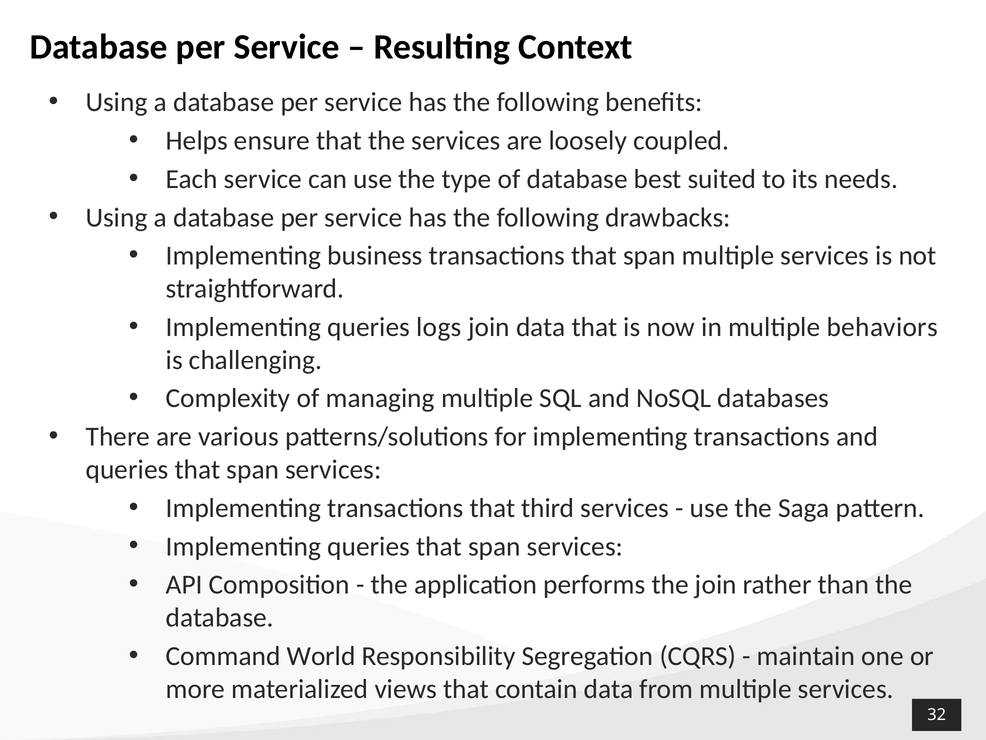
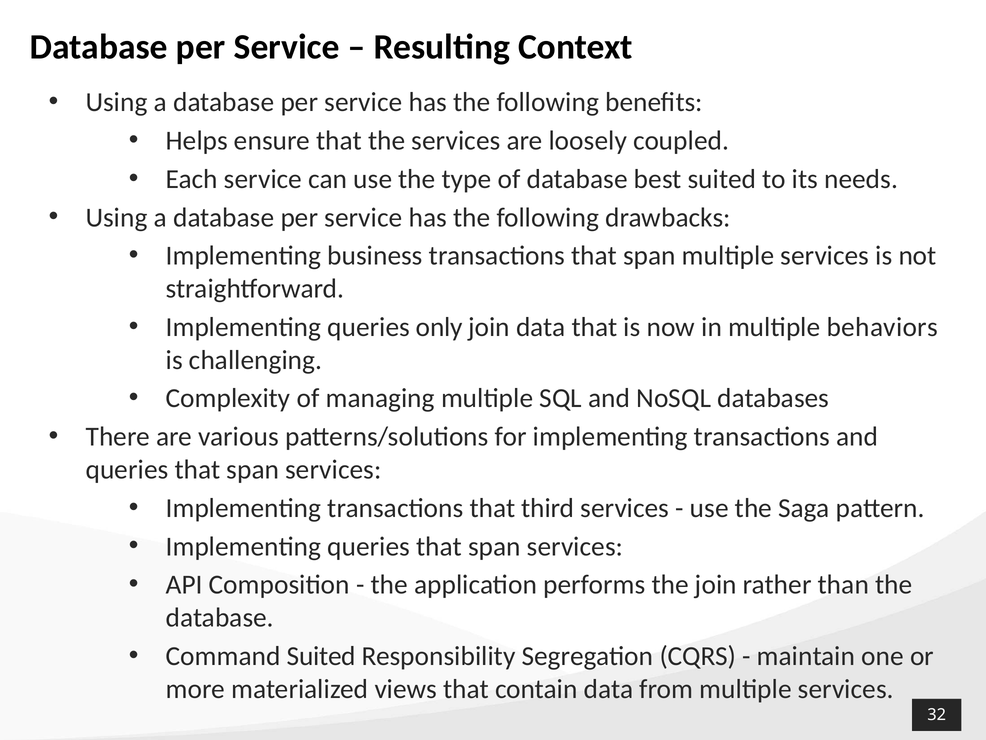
logs: logs -> only
Command World: World -> Suited
